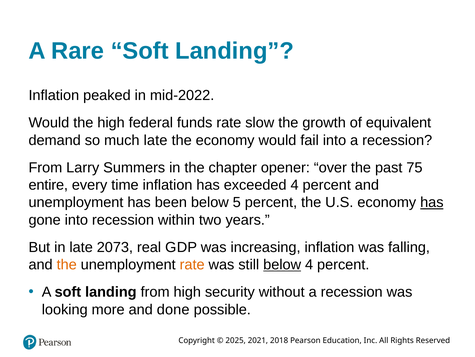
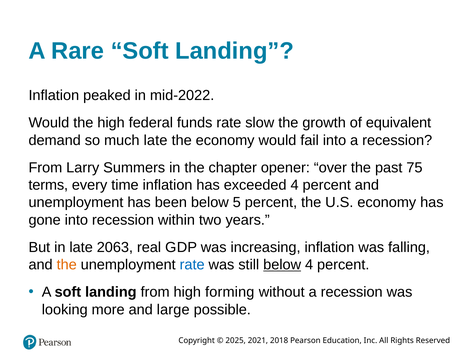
entire: entire -> terms
has at (432, 202) underline: present -> none
2073: 2073 -> 2063
rate at (192, 264) colour: orange -> blue
security: security -> forming
done: done -> large
